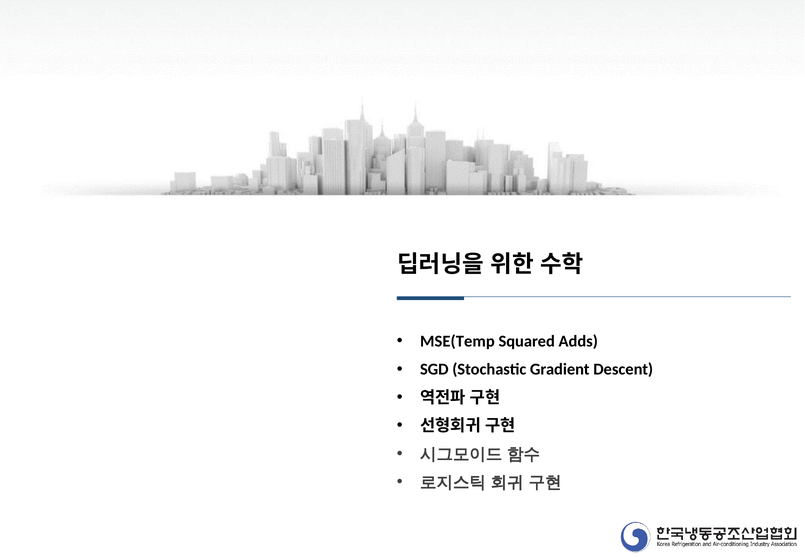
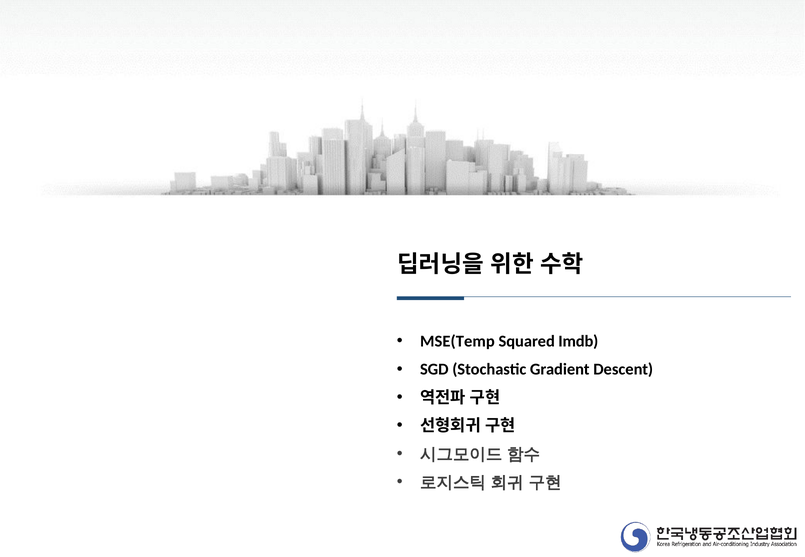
Adds: Adds -> Imdb
